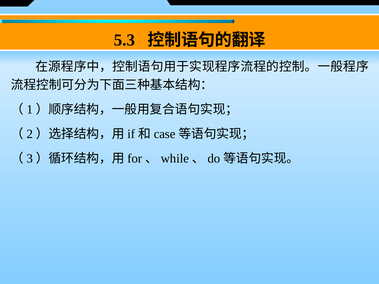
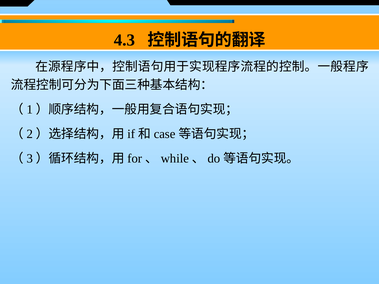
5.3: 5.3 -> 4.3
